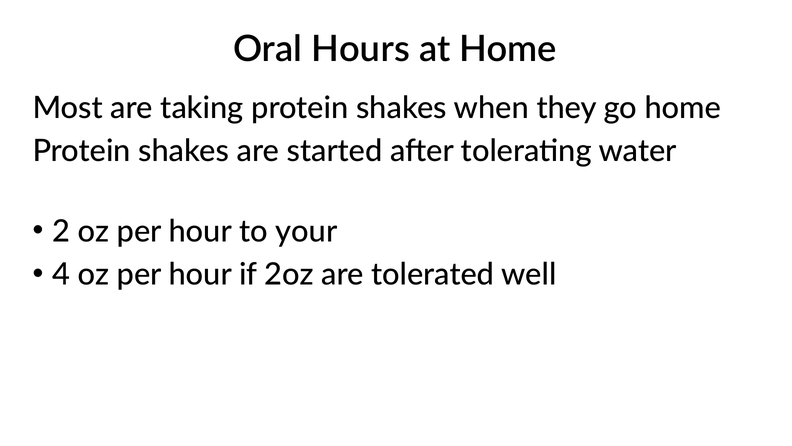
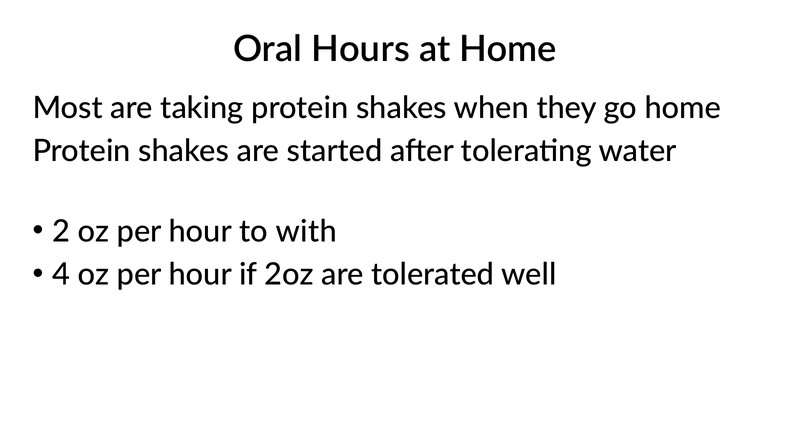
your: your -> with
